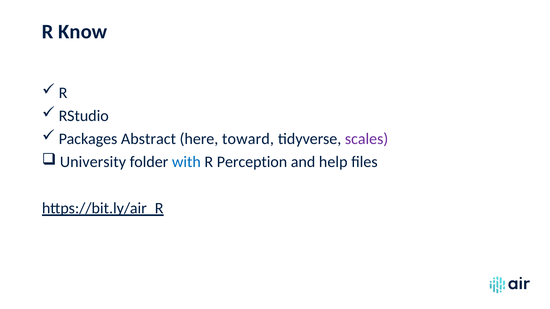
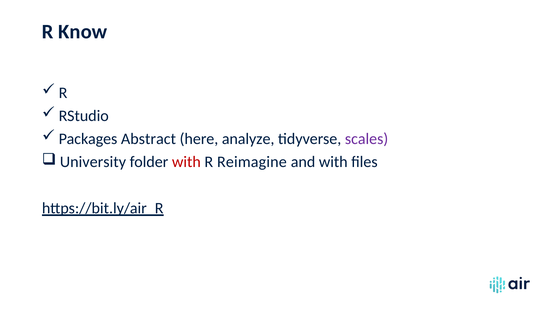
toward: toward -> analyze
with at (186, 162) colour: blue -> red
Perception: Perception -> Reimagine
and help: help -> with
